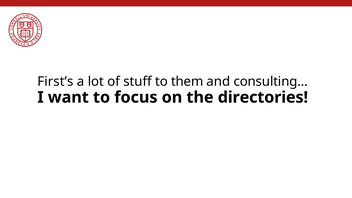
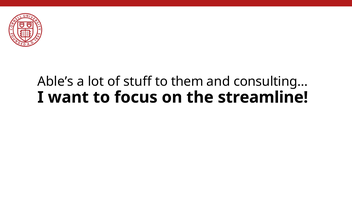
First’s: First’s -> Able’s
directories: directories -> streamline
